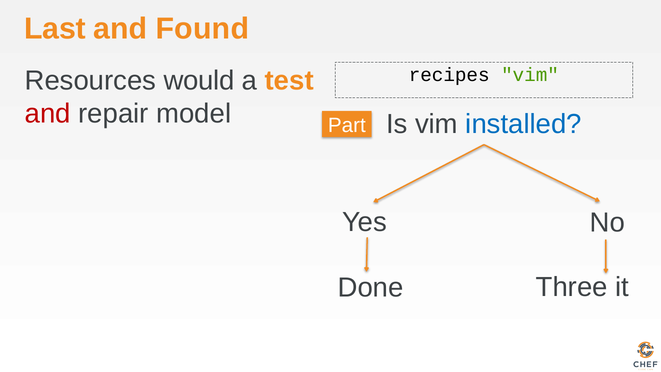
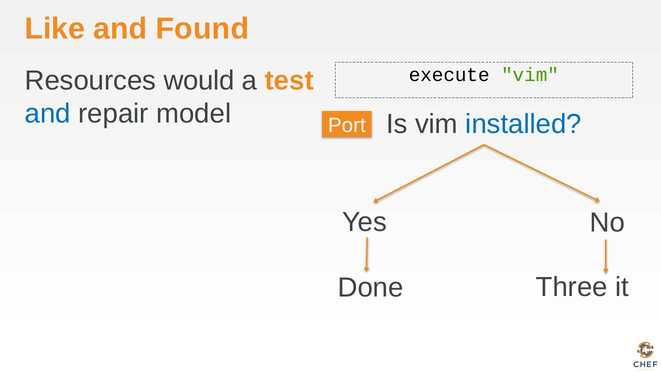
Last: Last -> Like
recipes: recipes -> execute
and at (48, 113) colour: red -> blue
Part: Part -> Port
